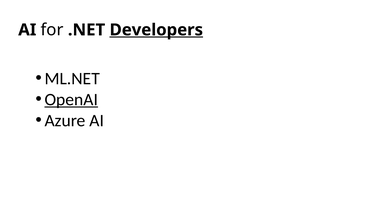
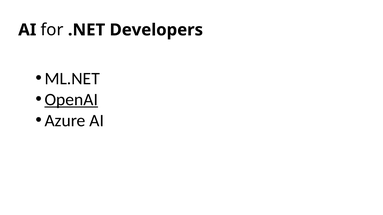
Developers underline: present -> none
